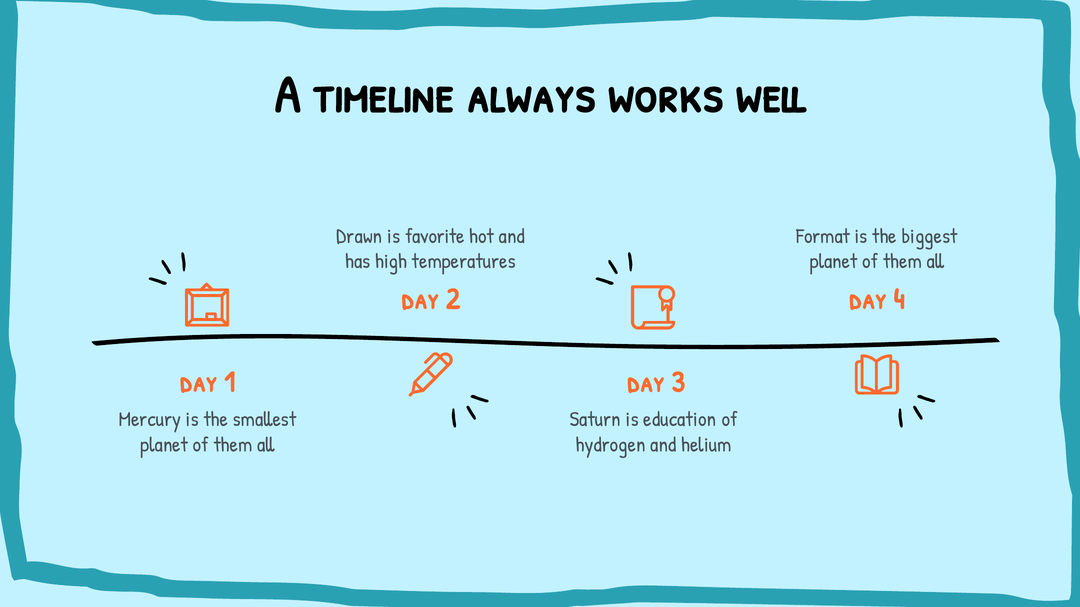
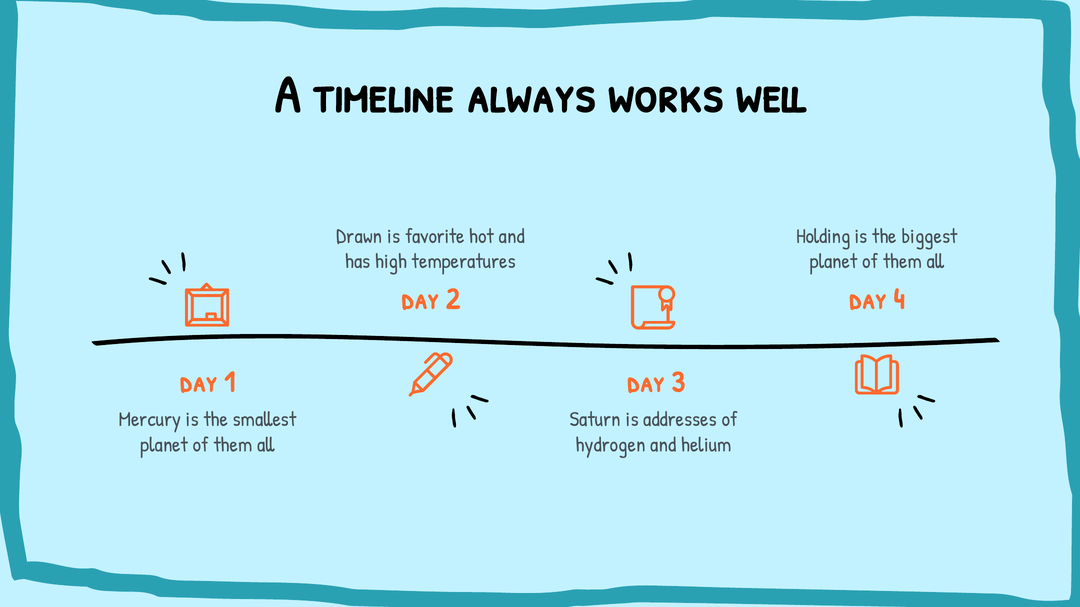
Format: Format -> Holding
education: education -> addresses
